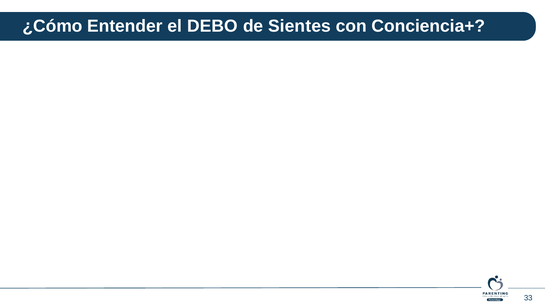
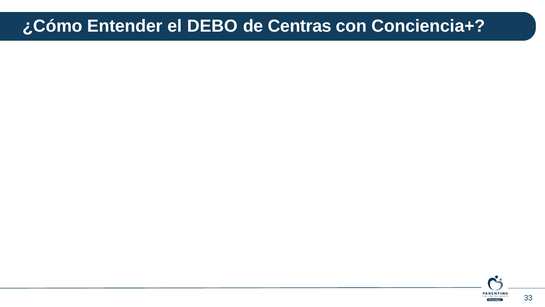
Sientes: Sientes -> Centras
